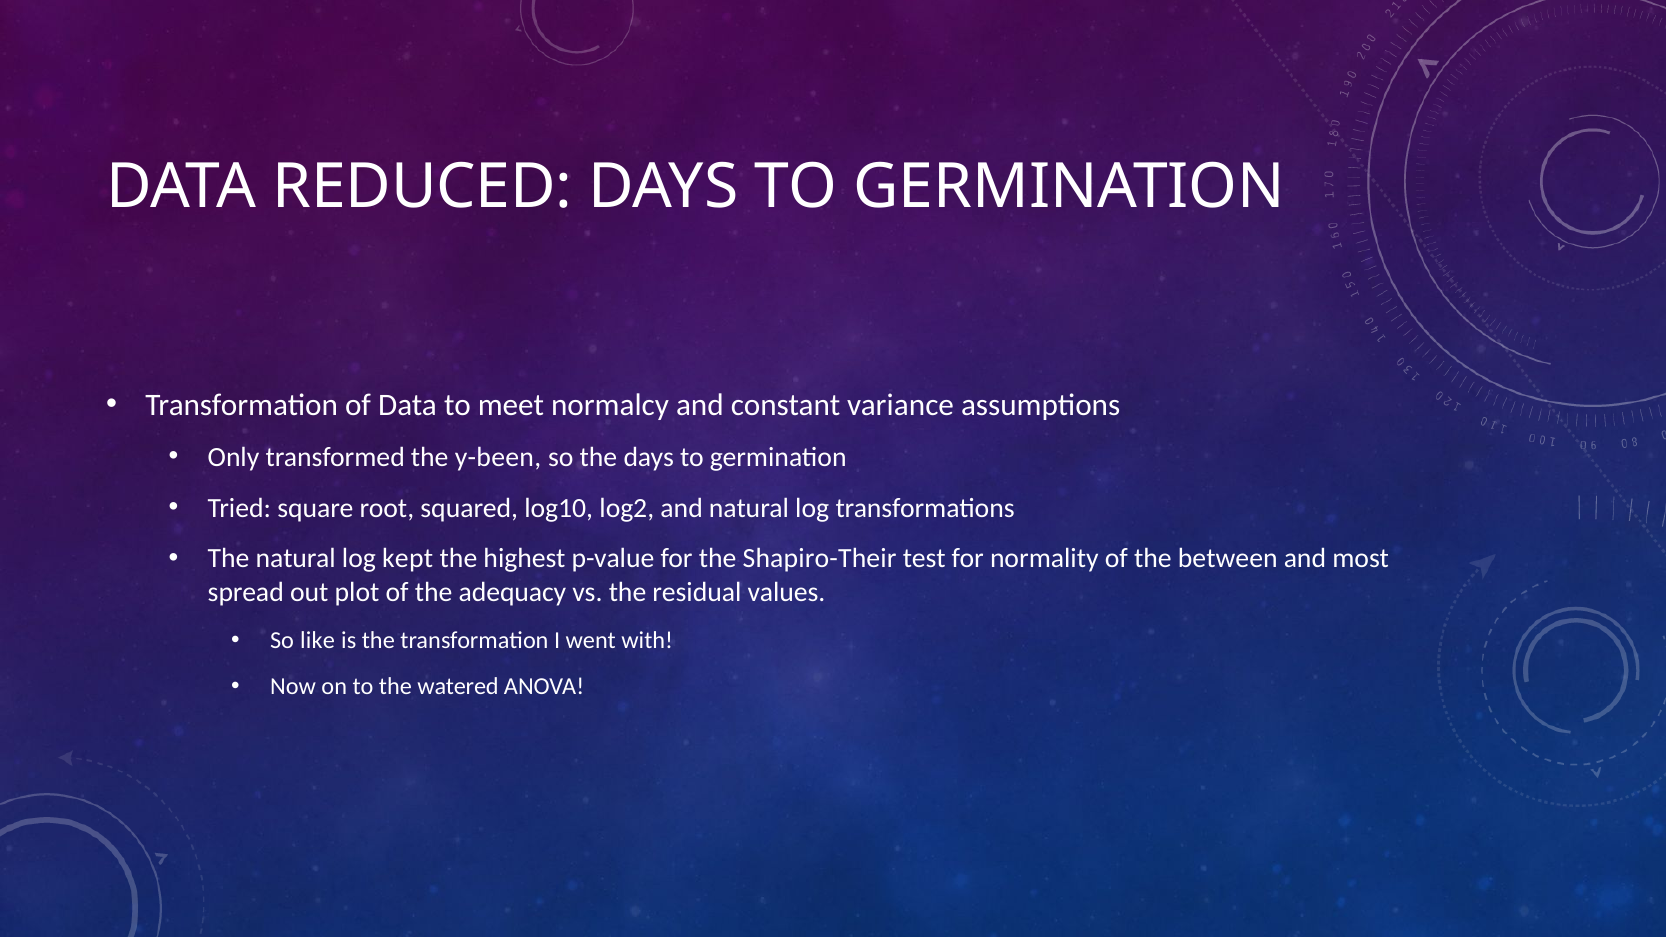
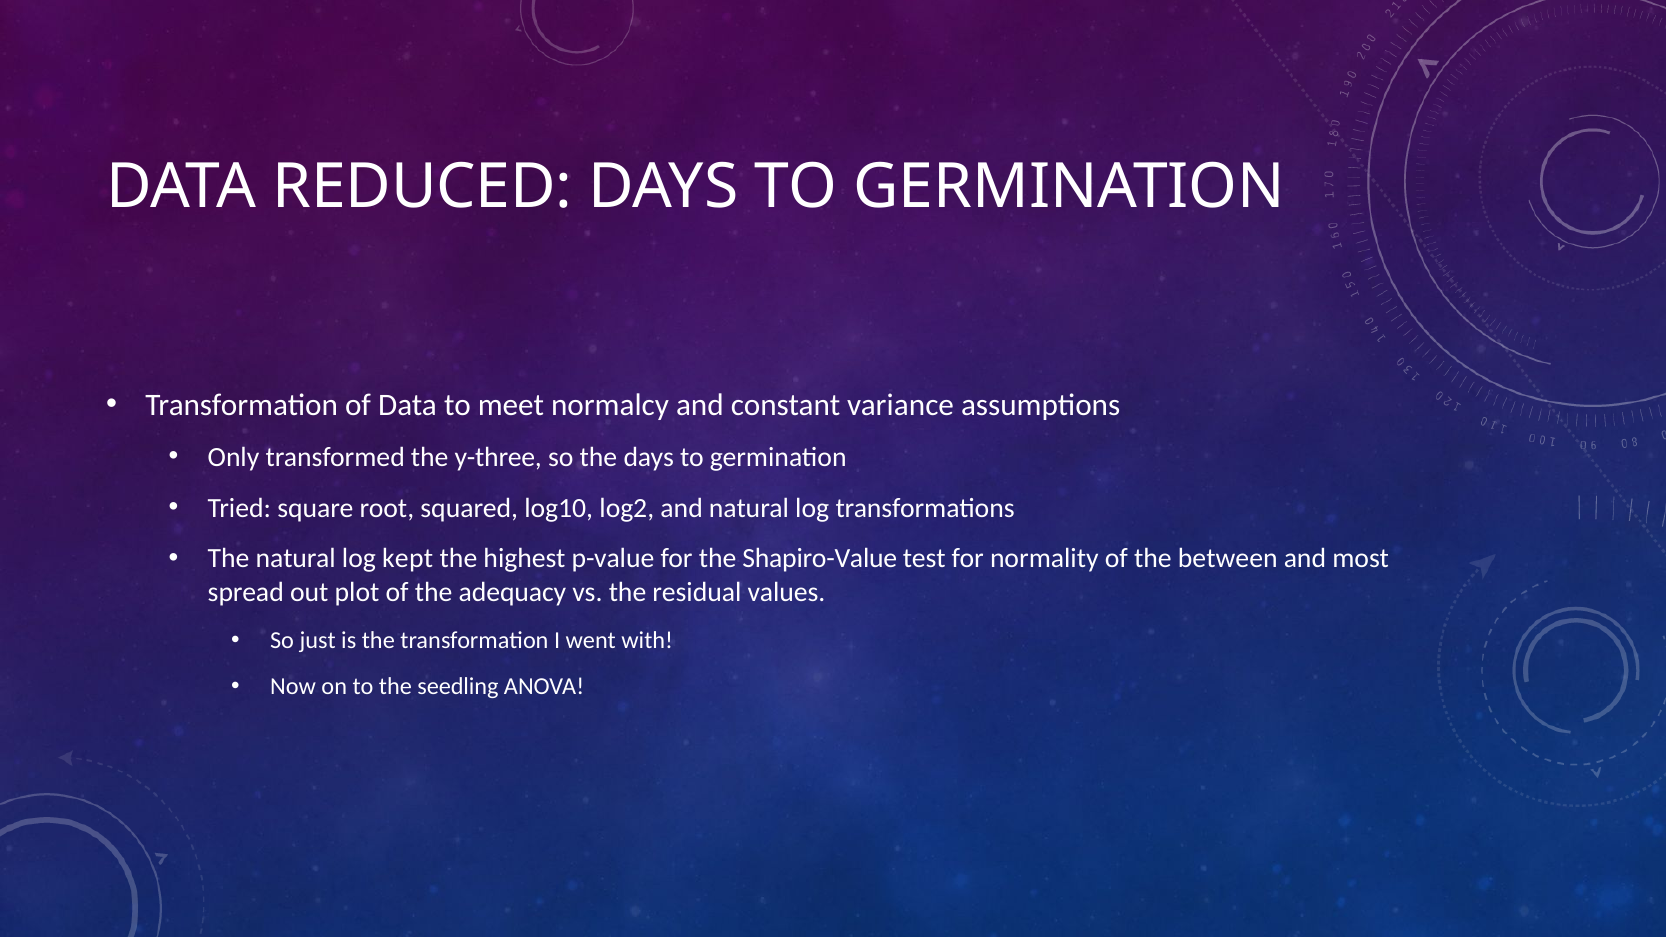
y-been: y-been -> y-three
Shapiro-Their: Shapiro-Their -> Shapiro-Value
like: like -> just
watered: watered -> seedling
